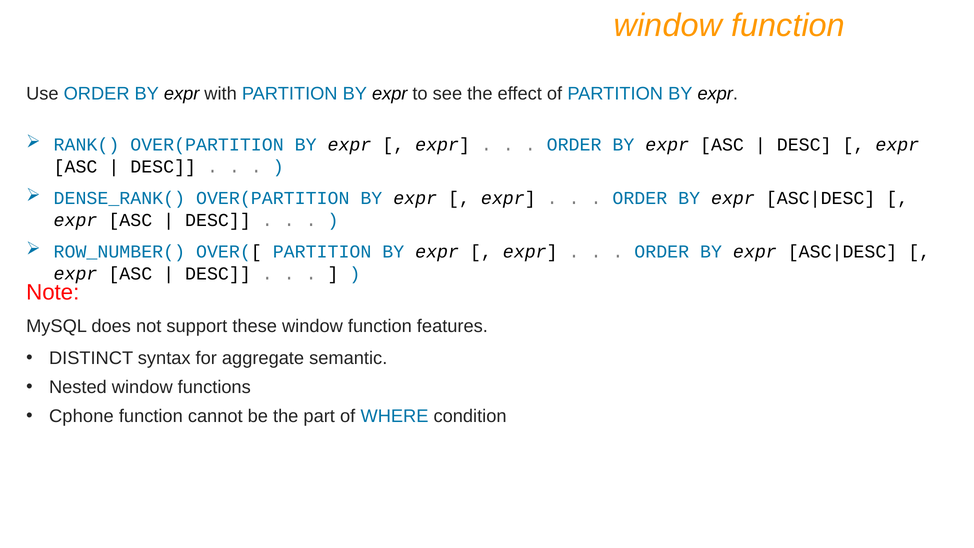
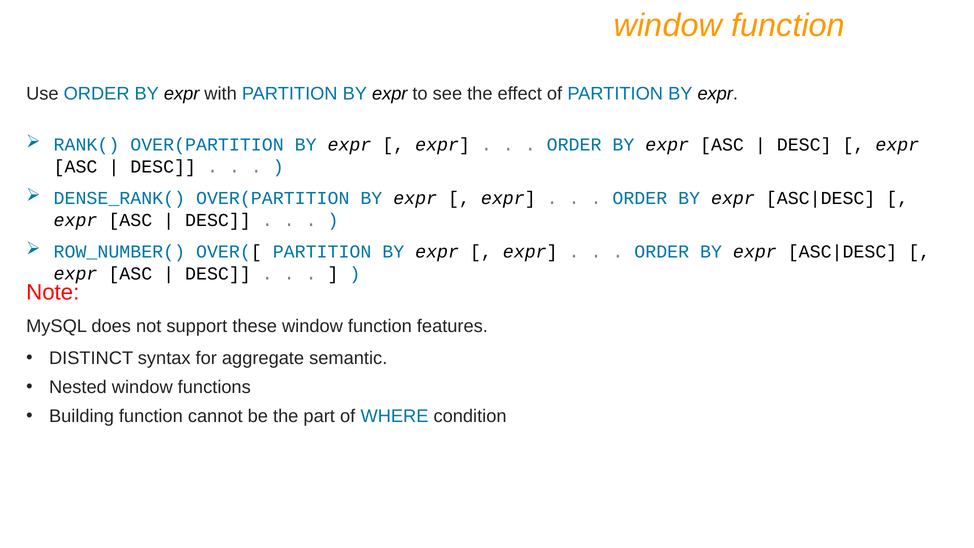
Cphone: Cphone -> Building
